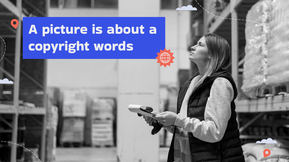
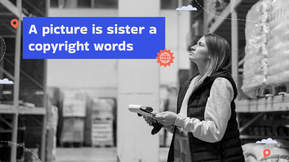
about: about -> sister
